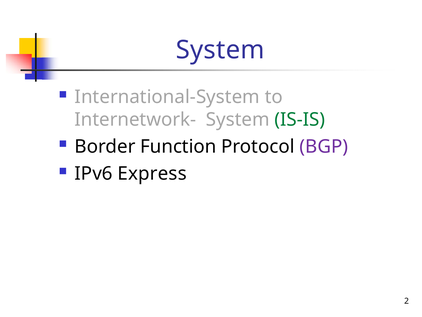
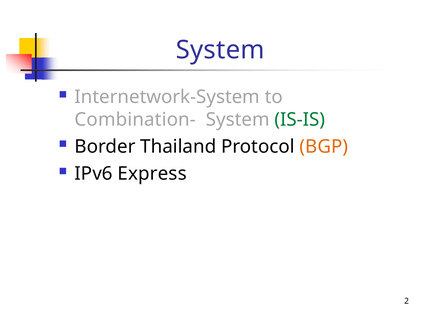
International-System: International-System -> Internetwork-System
Internetwork-: Internetwork- -> Combination-
Function: Function -> Thailand
BGP colour: purple -> orange
